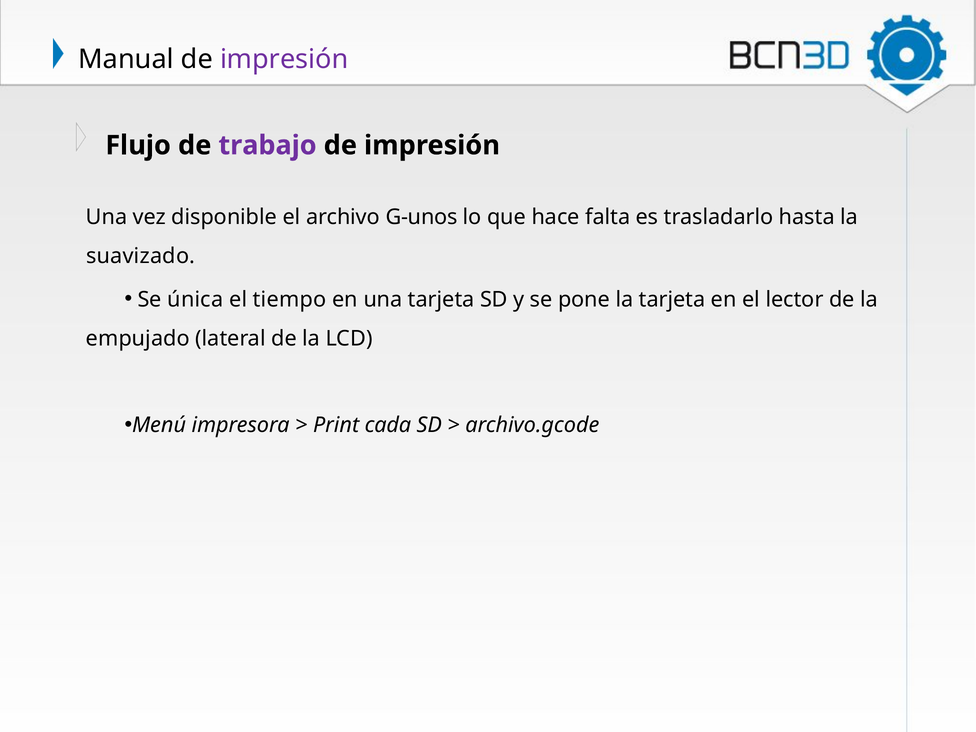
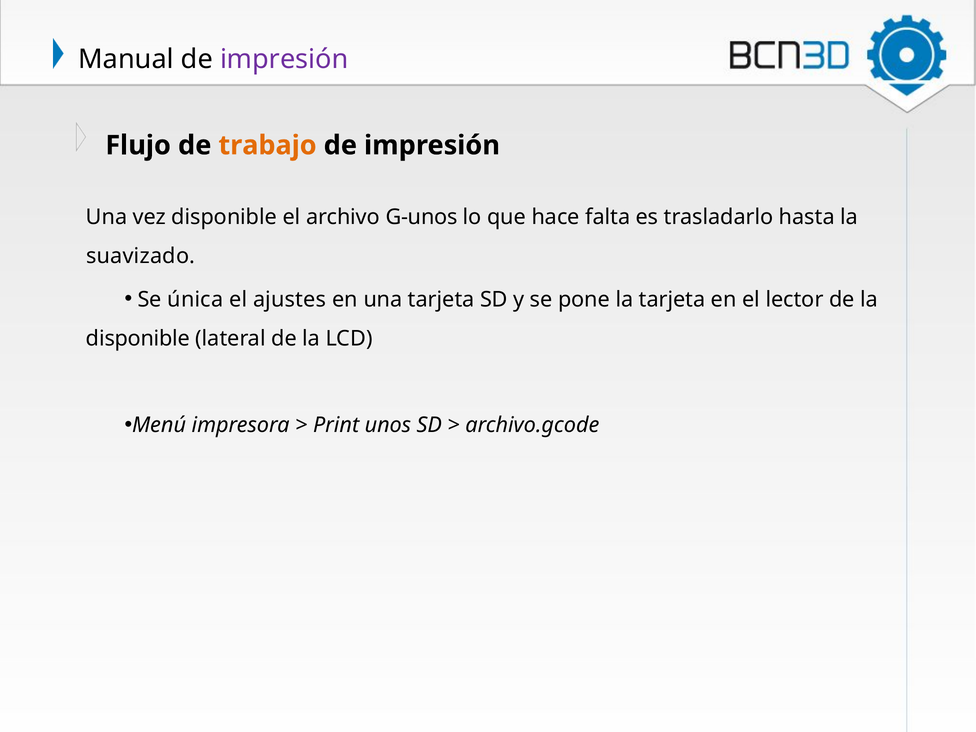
trabajo colour: purple -> orange
tiempo: tiempo -> ajustes
empujado at (138, 339): empujado -> disponible
cada: cada -> unos
